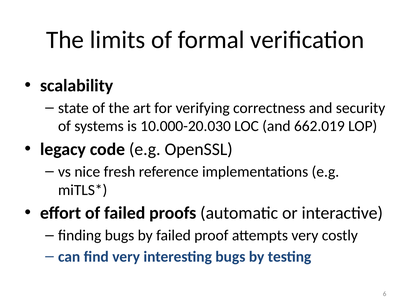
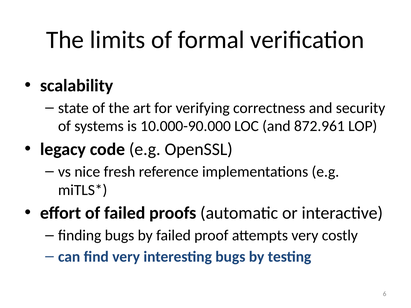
10.000-20.030: 10.000-20.030 -> 10.000-90.000
662.019: 662.019 -> 872.961
